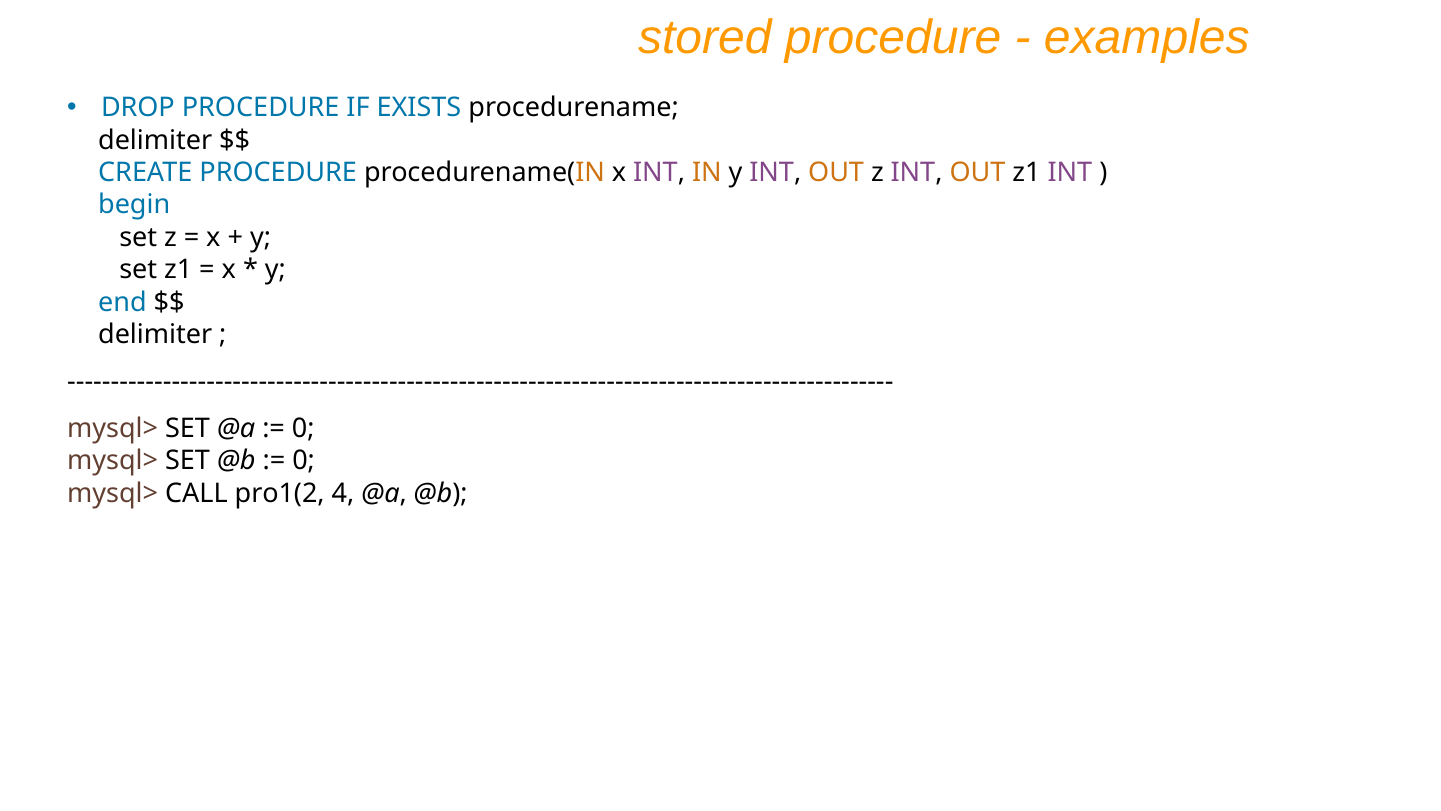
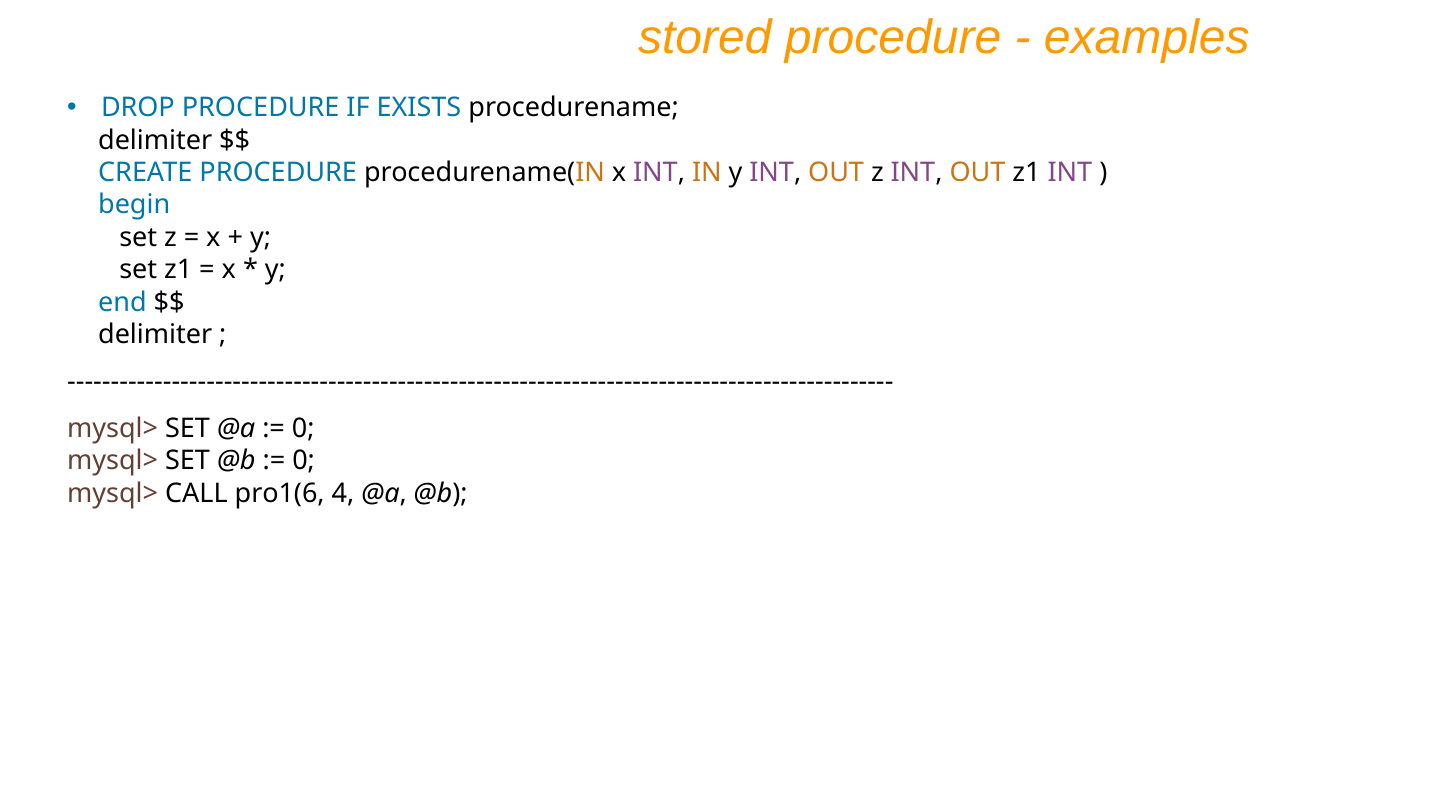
pro1(2: pro1(2 -> pro1(6
